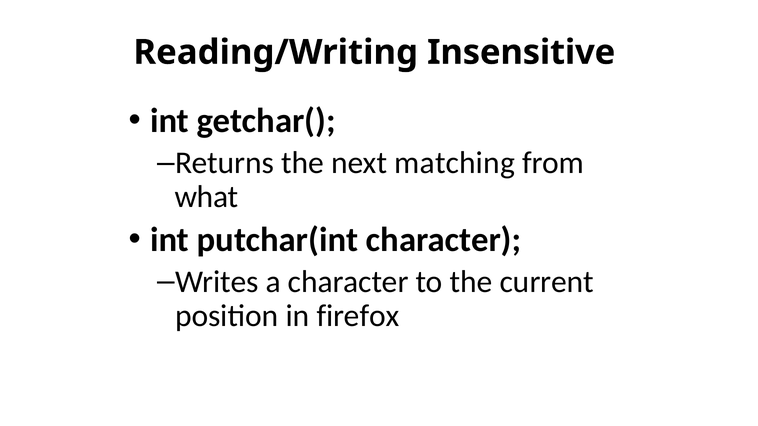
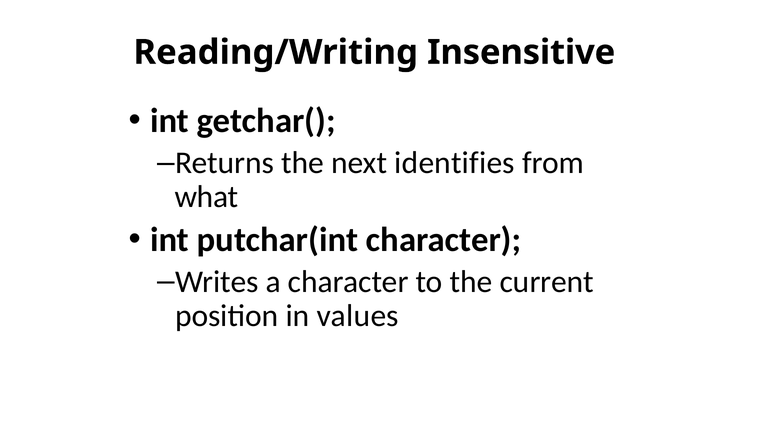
matching: matching -> identifies
firefox: firefox -> values
